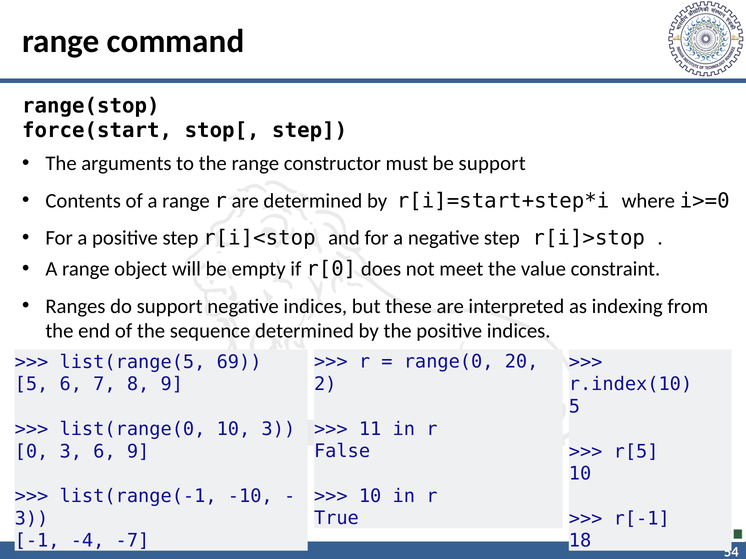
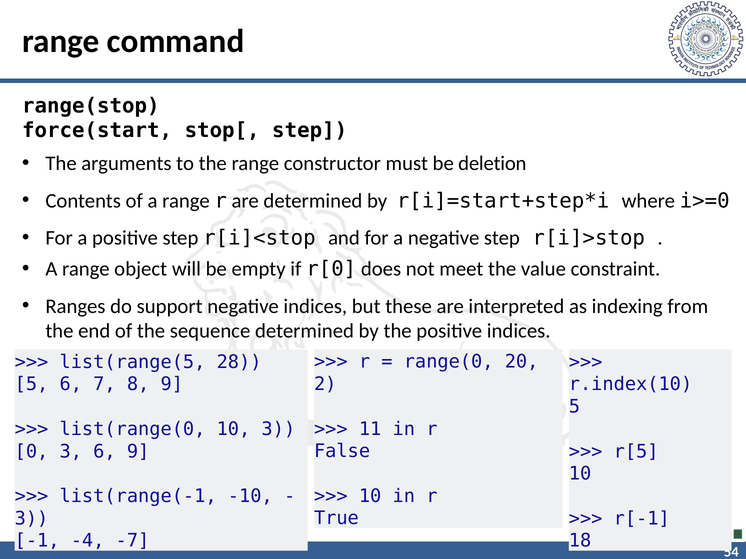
be support: support -> deletion
69: 69 -> 28
